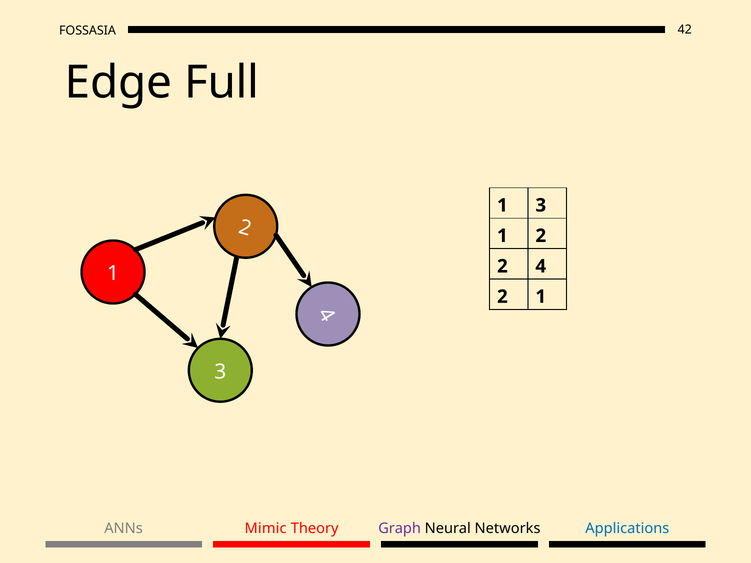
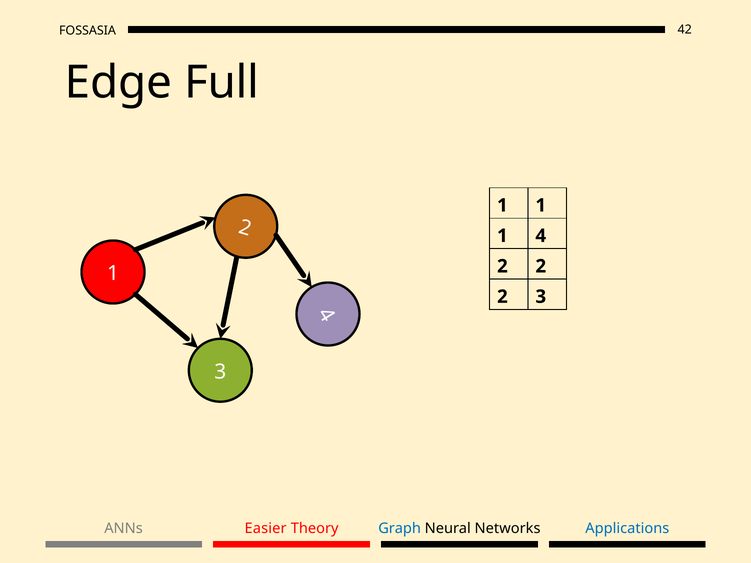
3 at (541, 205): 3 -> 1
2 at (541, 236): 2 -> 4
4 at (541, 266): 4 -> 2
2 1: 1 -> 3
Mimic: Mimic -> Easier
Graph colour: purple -> blue
